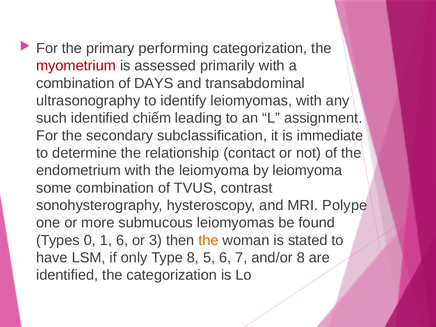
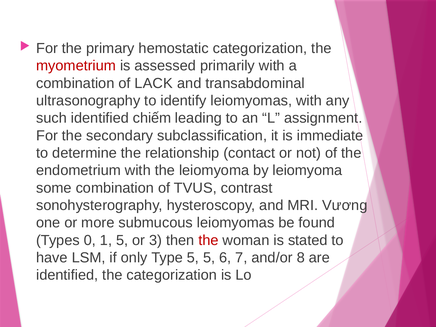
performing: performing -> hemostatic
DAYS: DAYS -> LACK
Polype: Polype -> Vương
1 6: 6 -> 5
the at (208, 240) colour: orange -> red
Type 8: 8 -> 5
